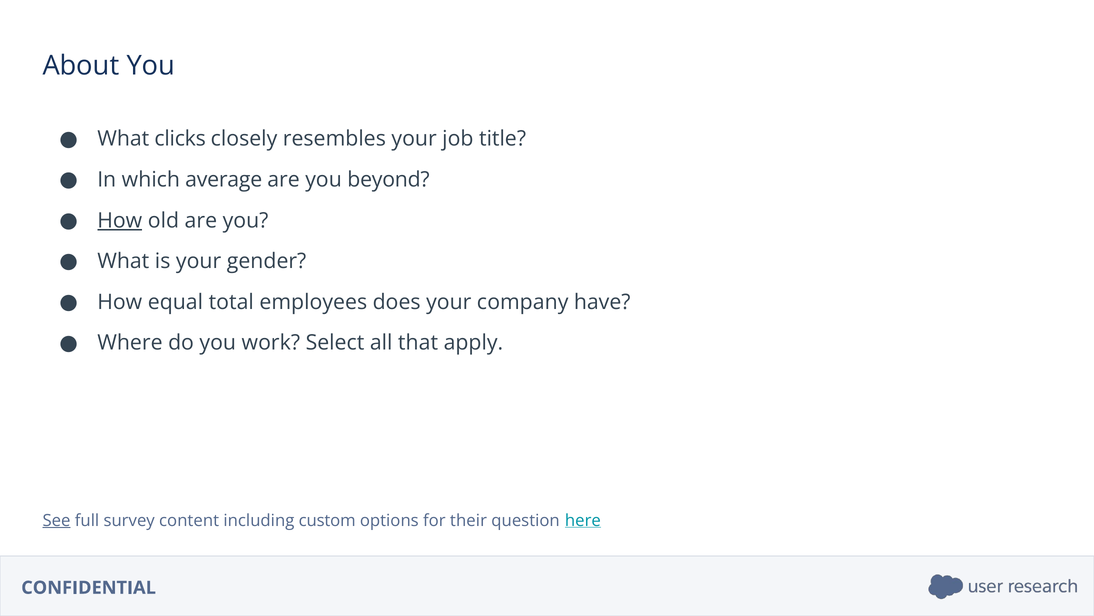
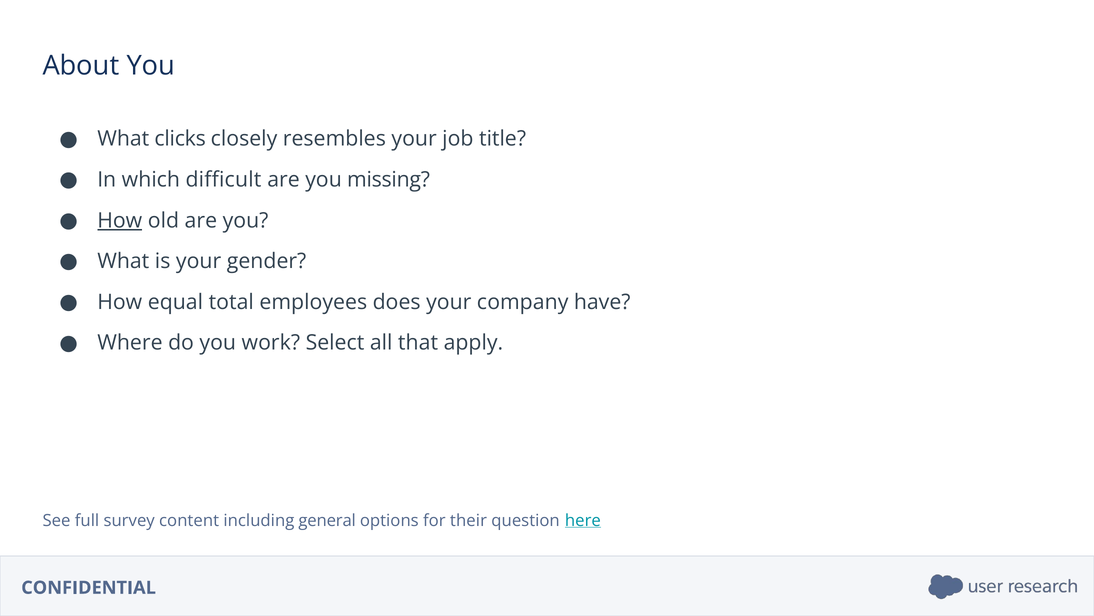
average: average -> difficult
beyond: beyond -> missing
See underline: present -> none
custom: custom -> general
